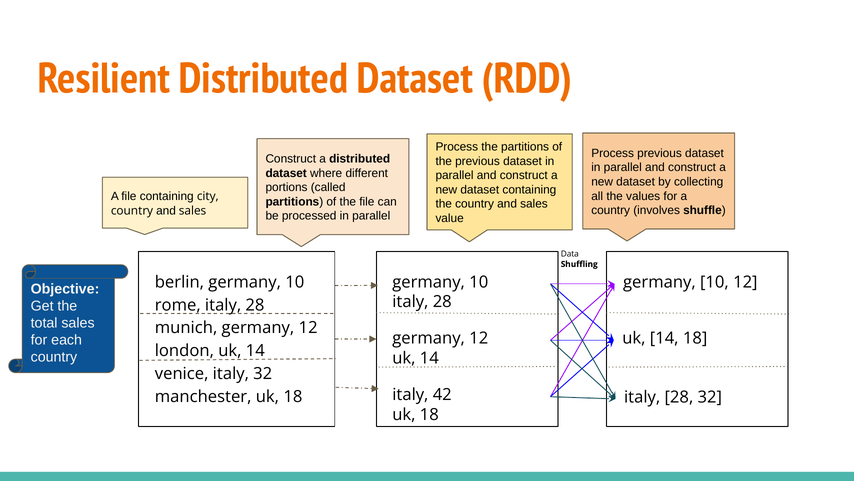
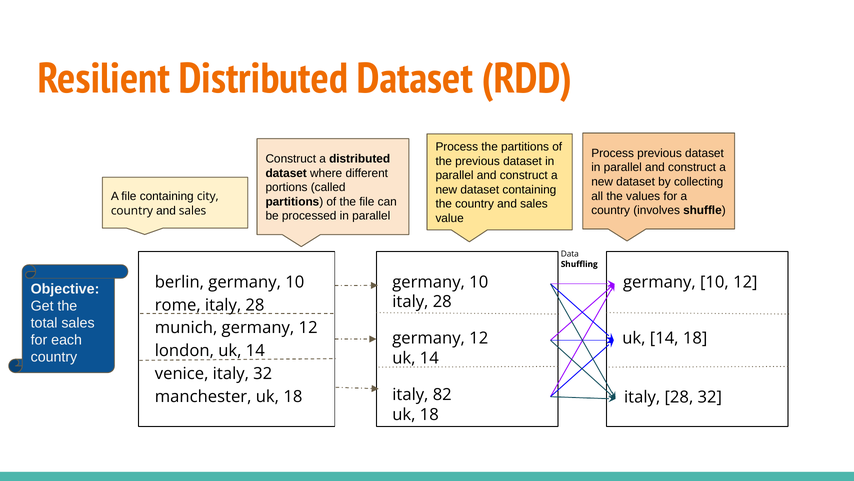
42: 42 -> 82
